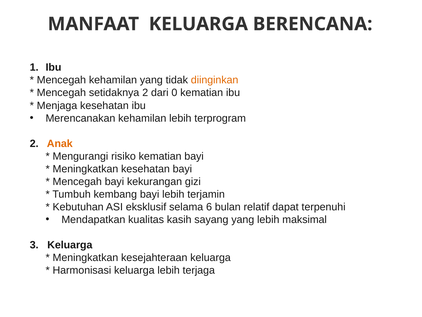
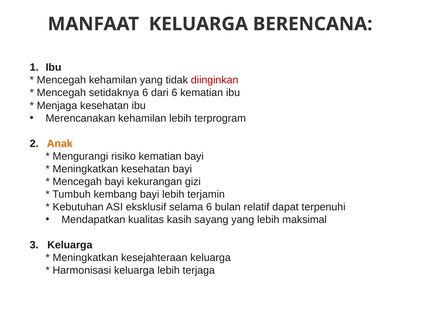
diinginkan colour: orange -> red
setidaknya 2: 2 -> 6
dari 0: 0 -> 6
